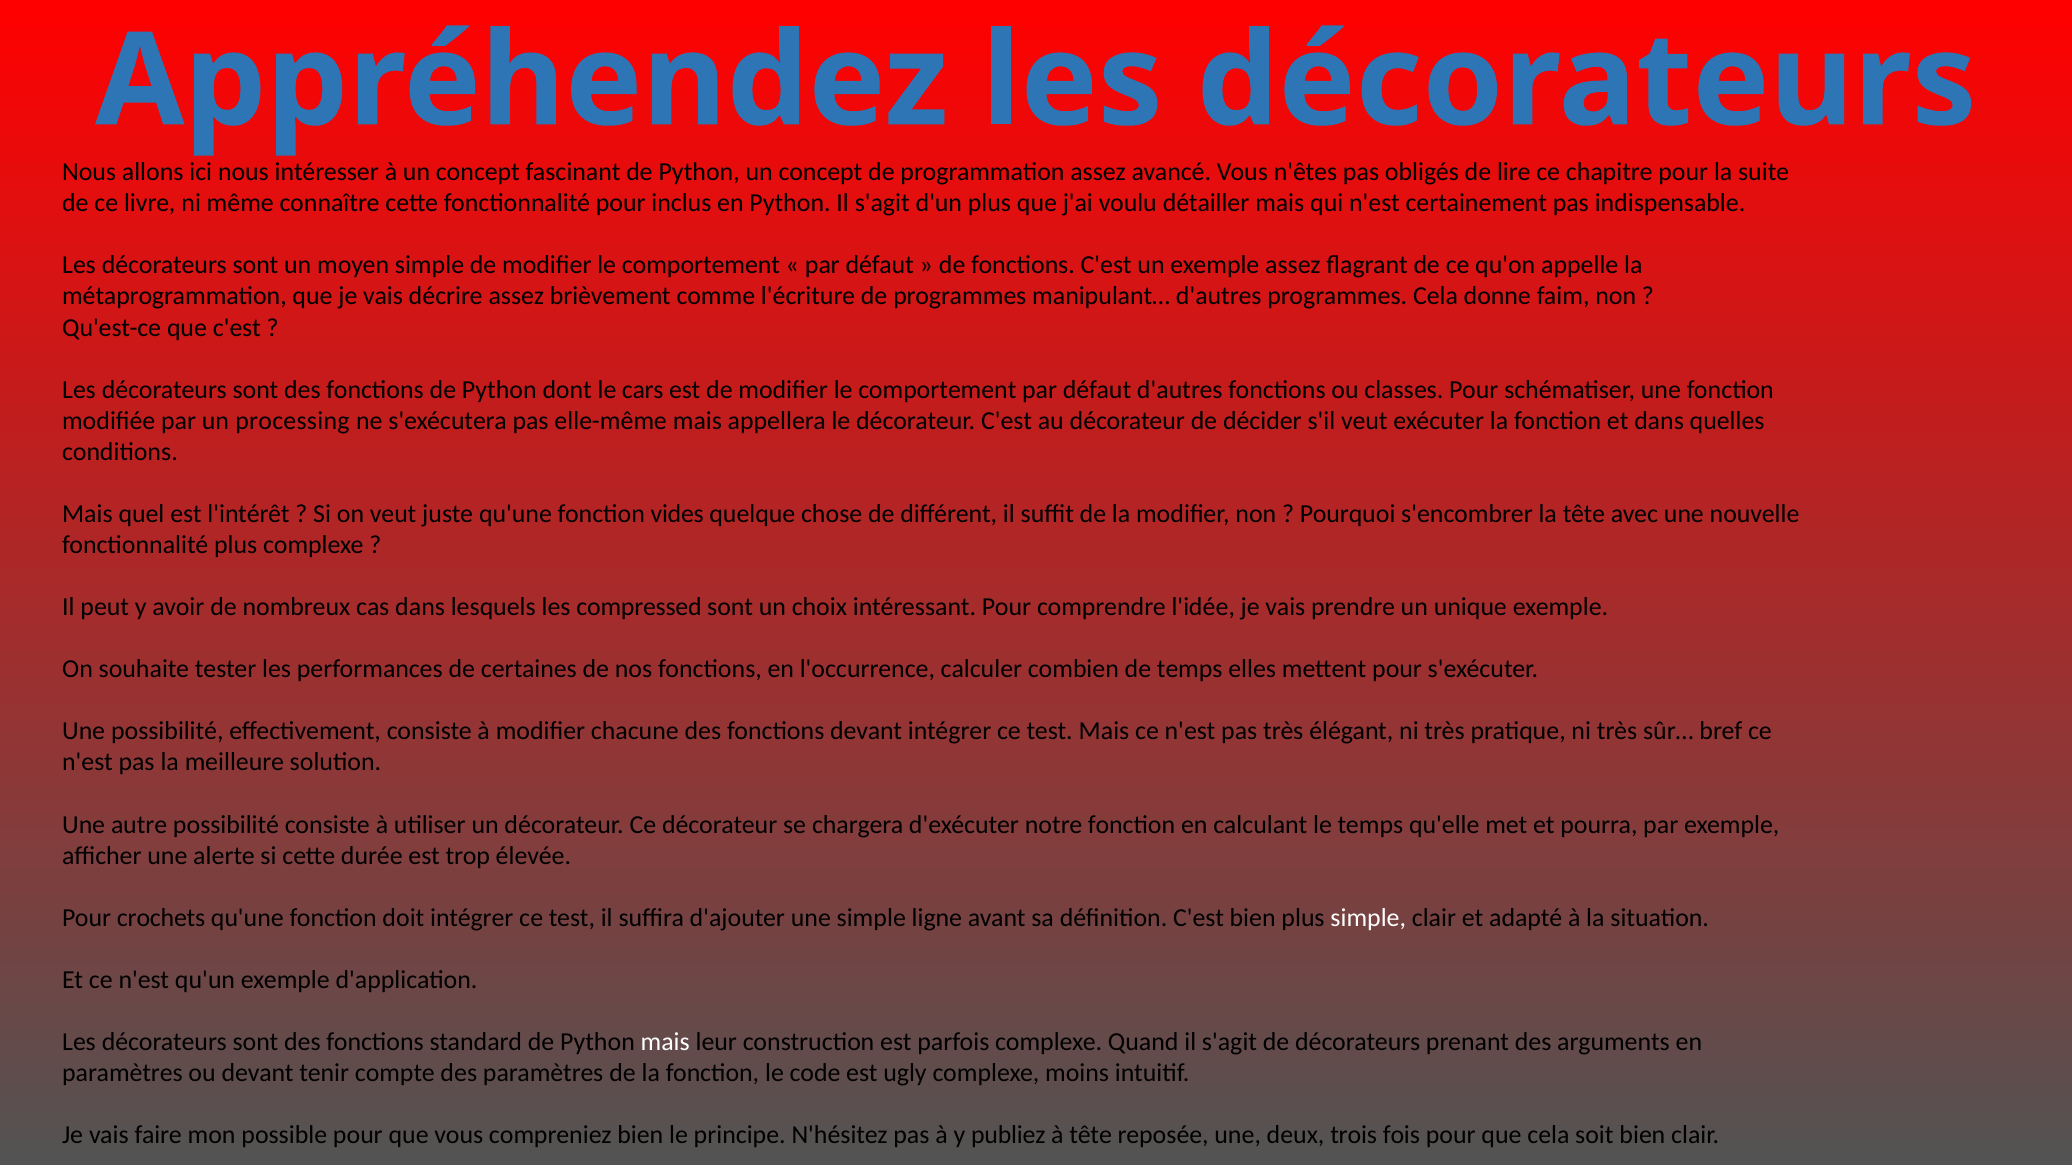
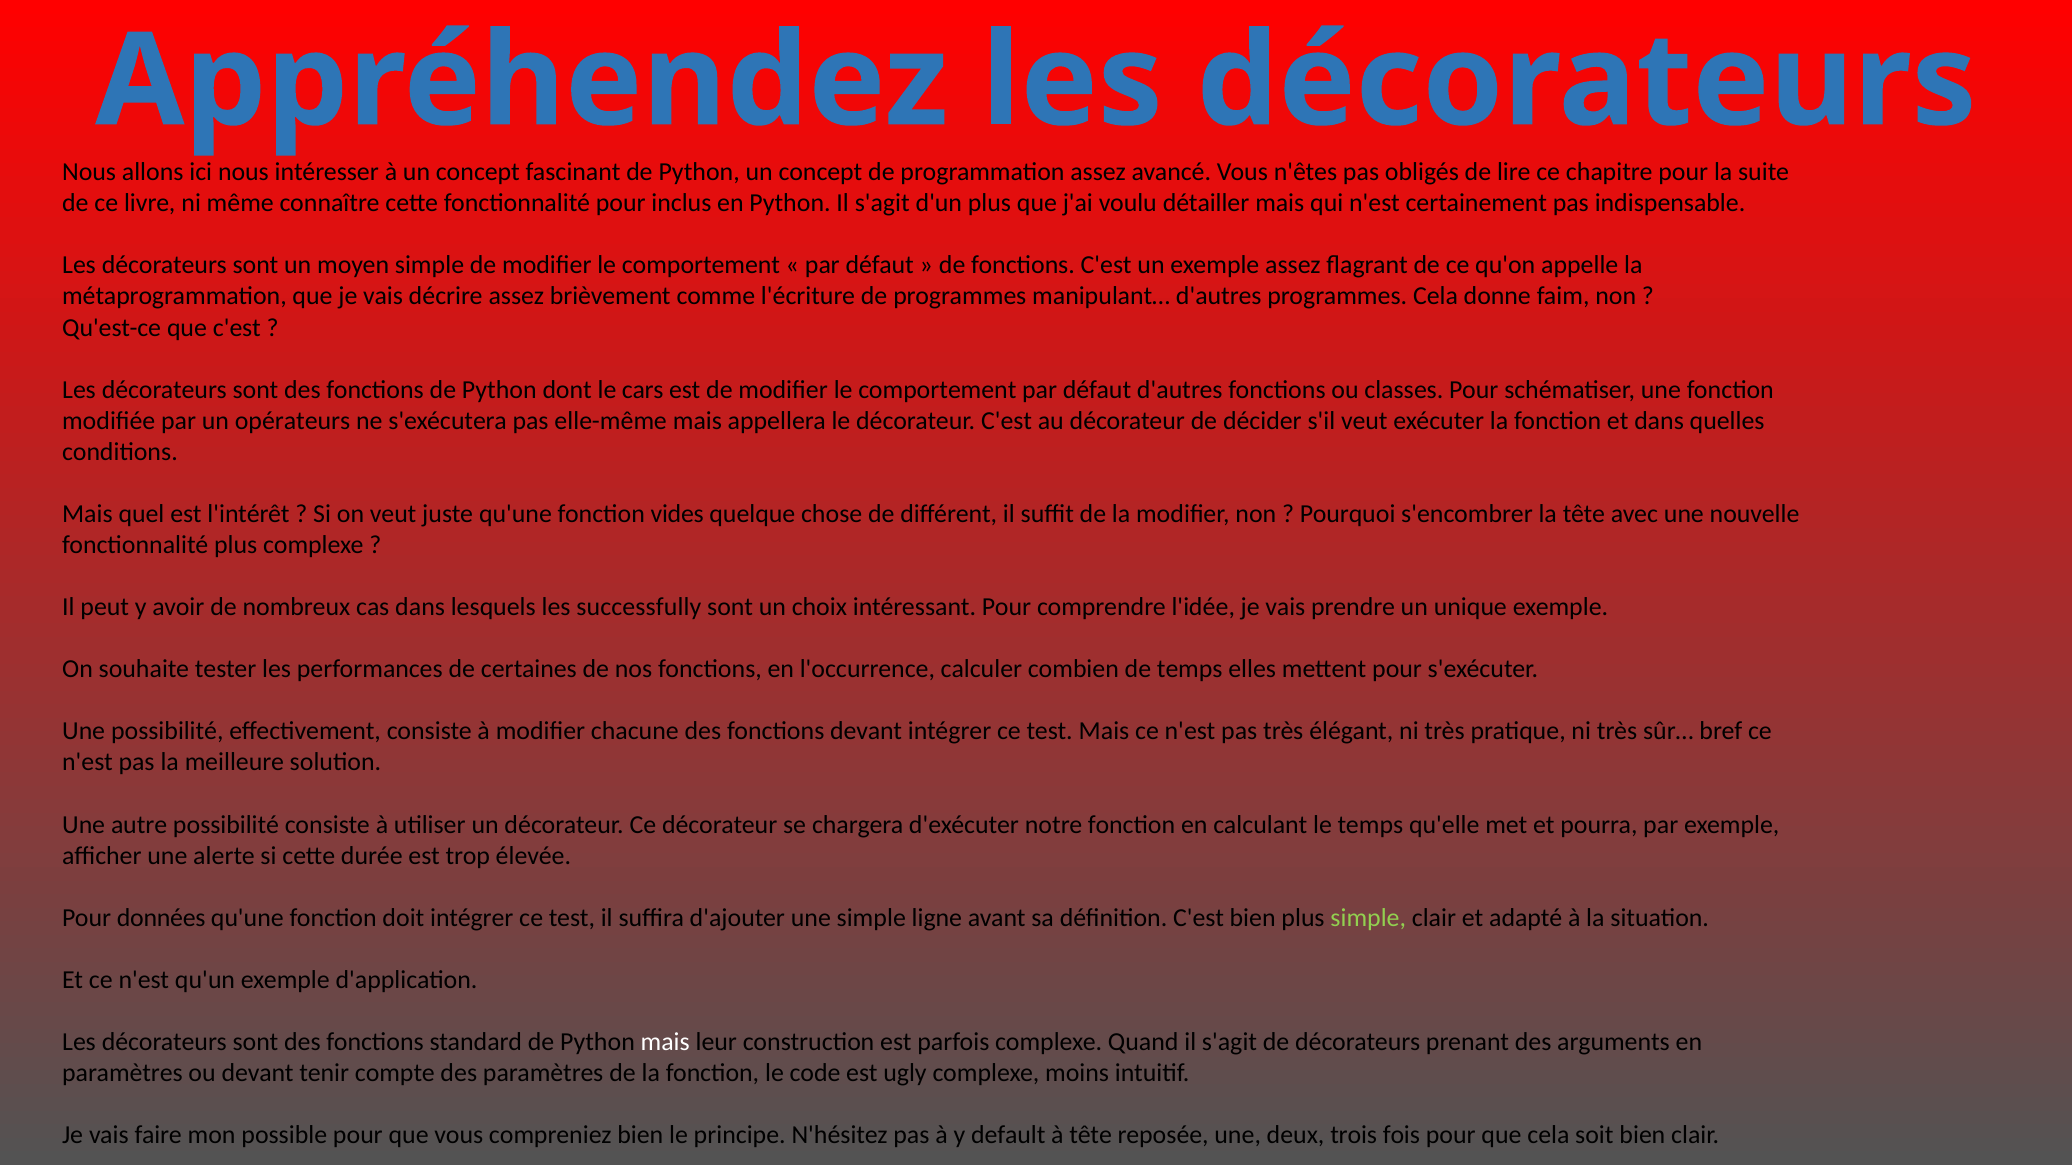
processing: processing -> opérateurs
compressed: compressed -> successfully
crochets: crochets -> données
simple at (1368, 918) colour: white -> light green
publiez: publiez -> default
